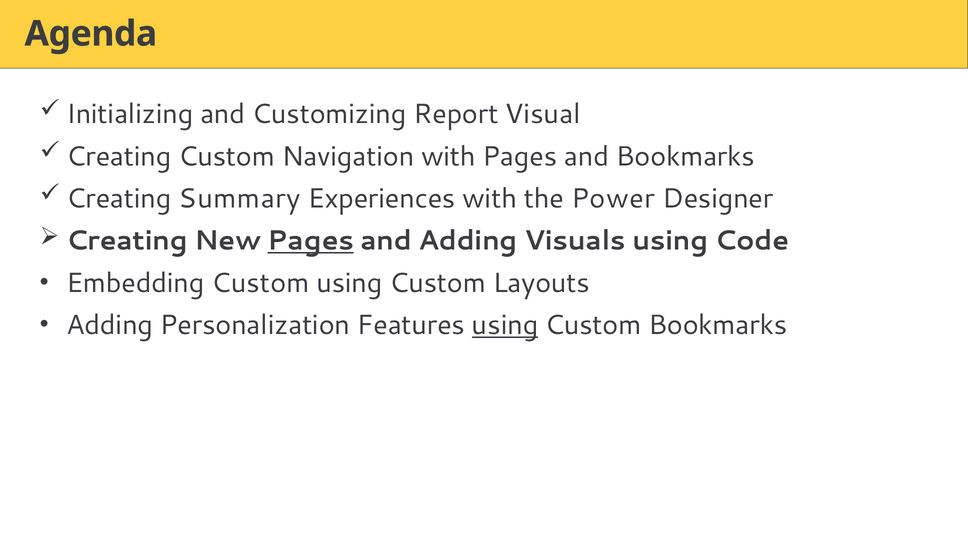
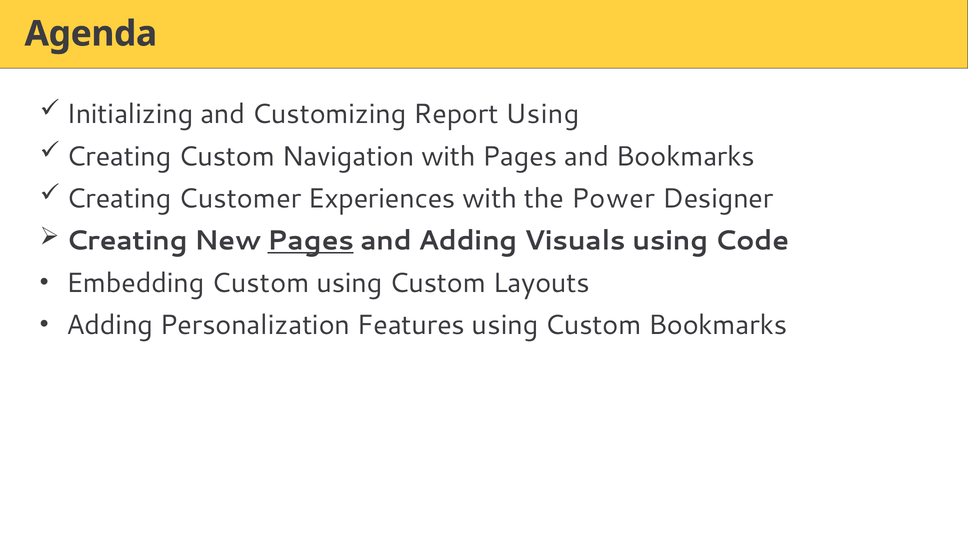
Report Visual: Visual -> Using
Summary: Summary -> Customer
using at (505, 325) underline: present -> none
